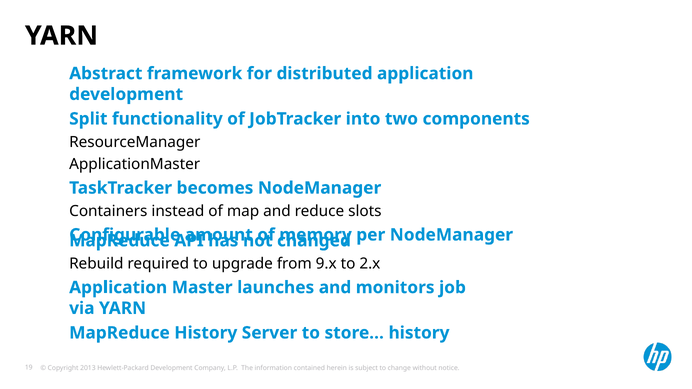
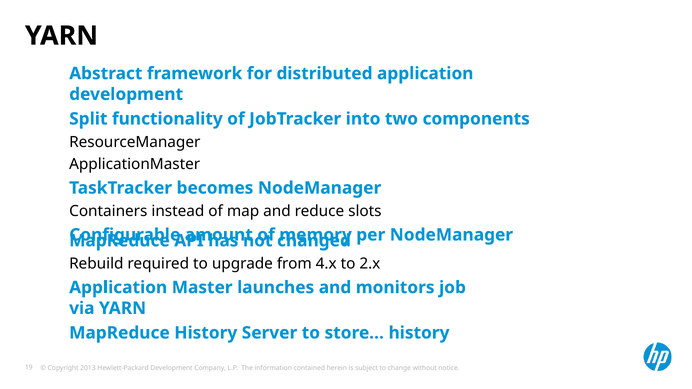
9.x: 9.x -> 4.x
